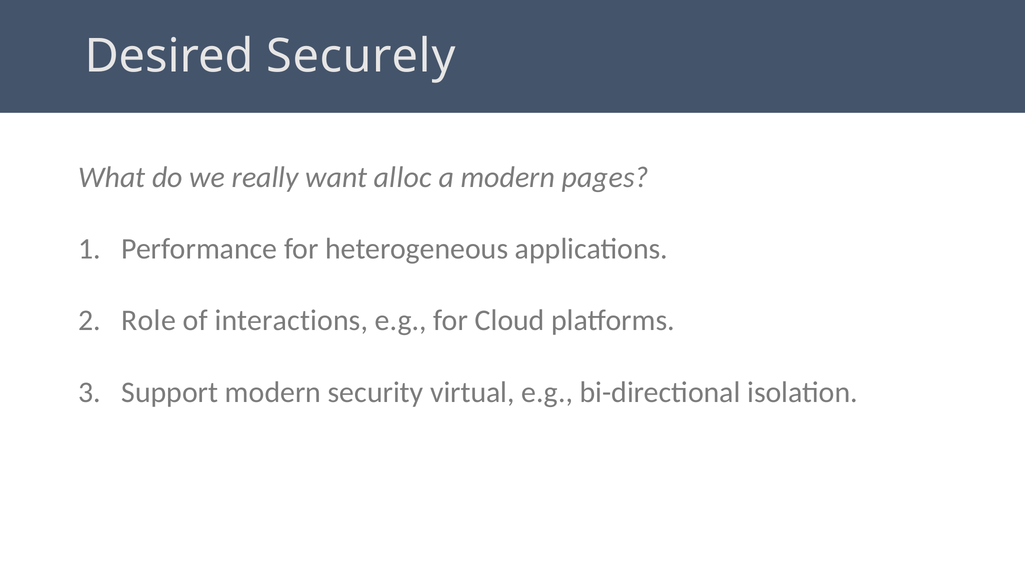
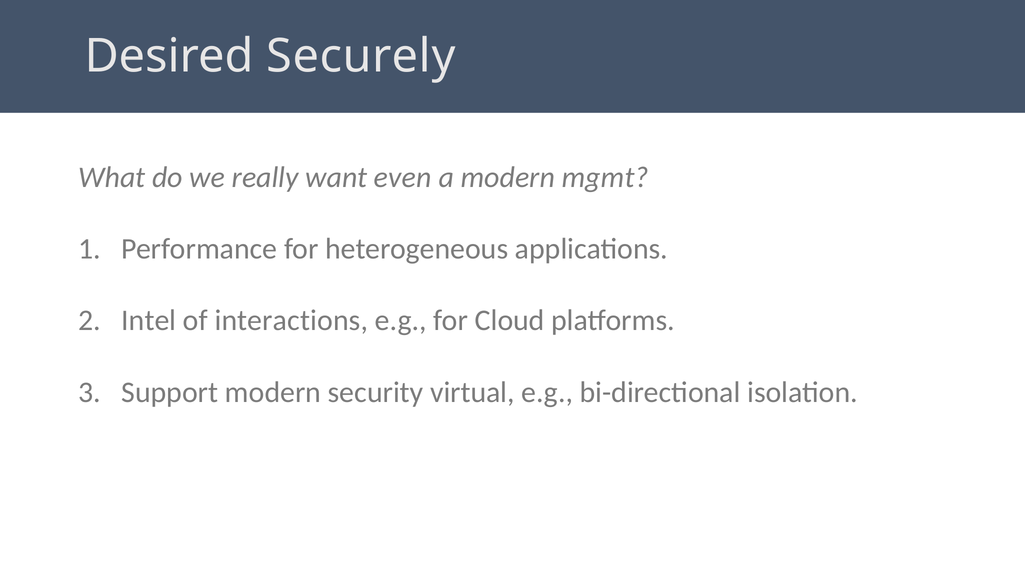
alloc: alloc -> even
pages: pages -> mgmt
Role: Role -> Intel
